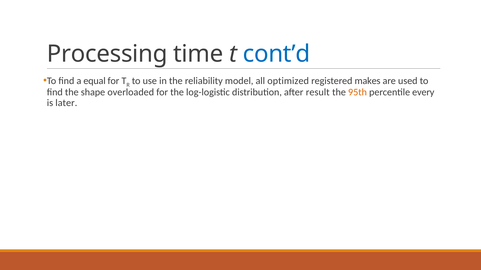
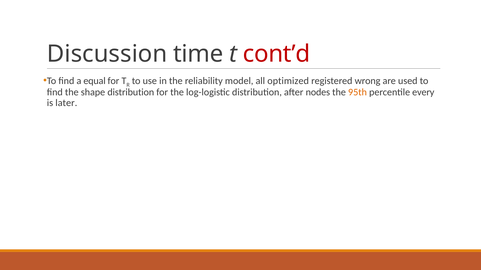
Processing: Processing -> Discussion
cont’d colour: blue -> red
makes: makes -> wrong
shape overloaded: overloaded -> distribution
result: result -> nodes
